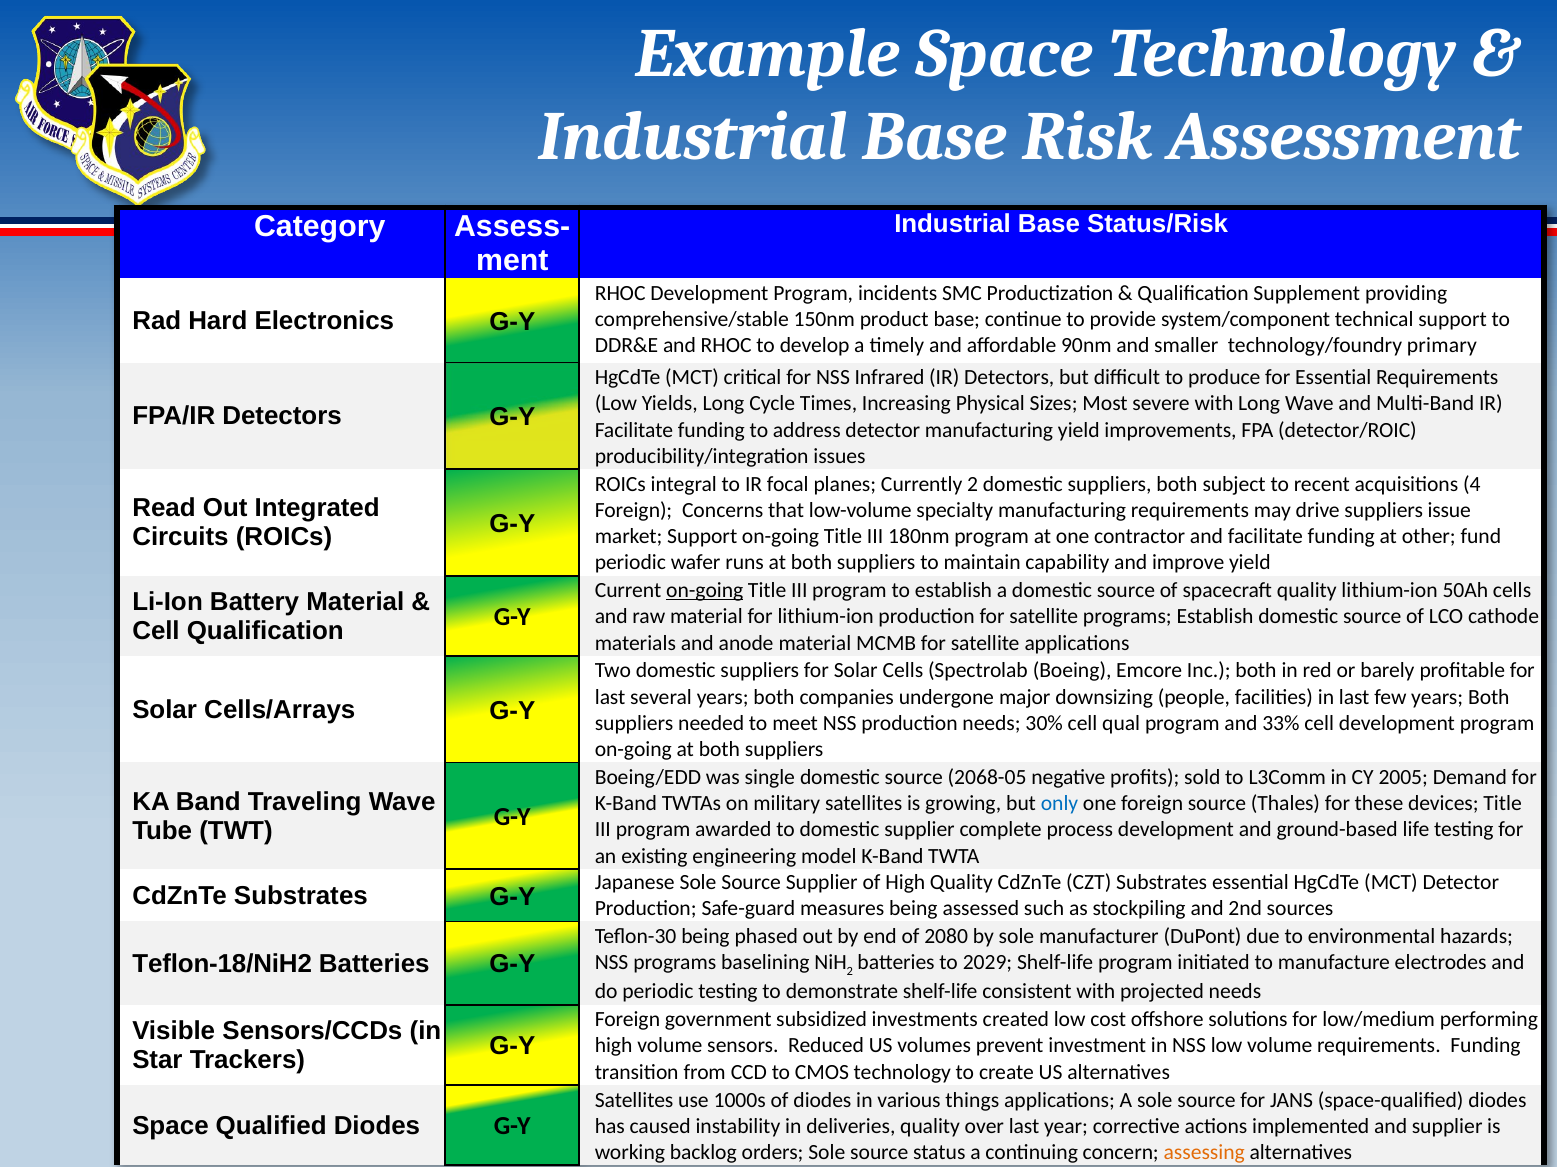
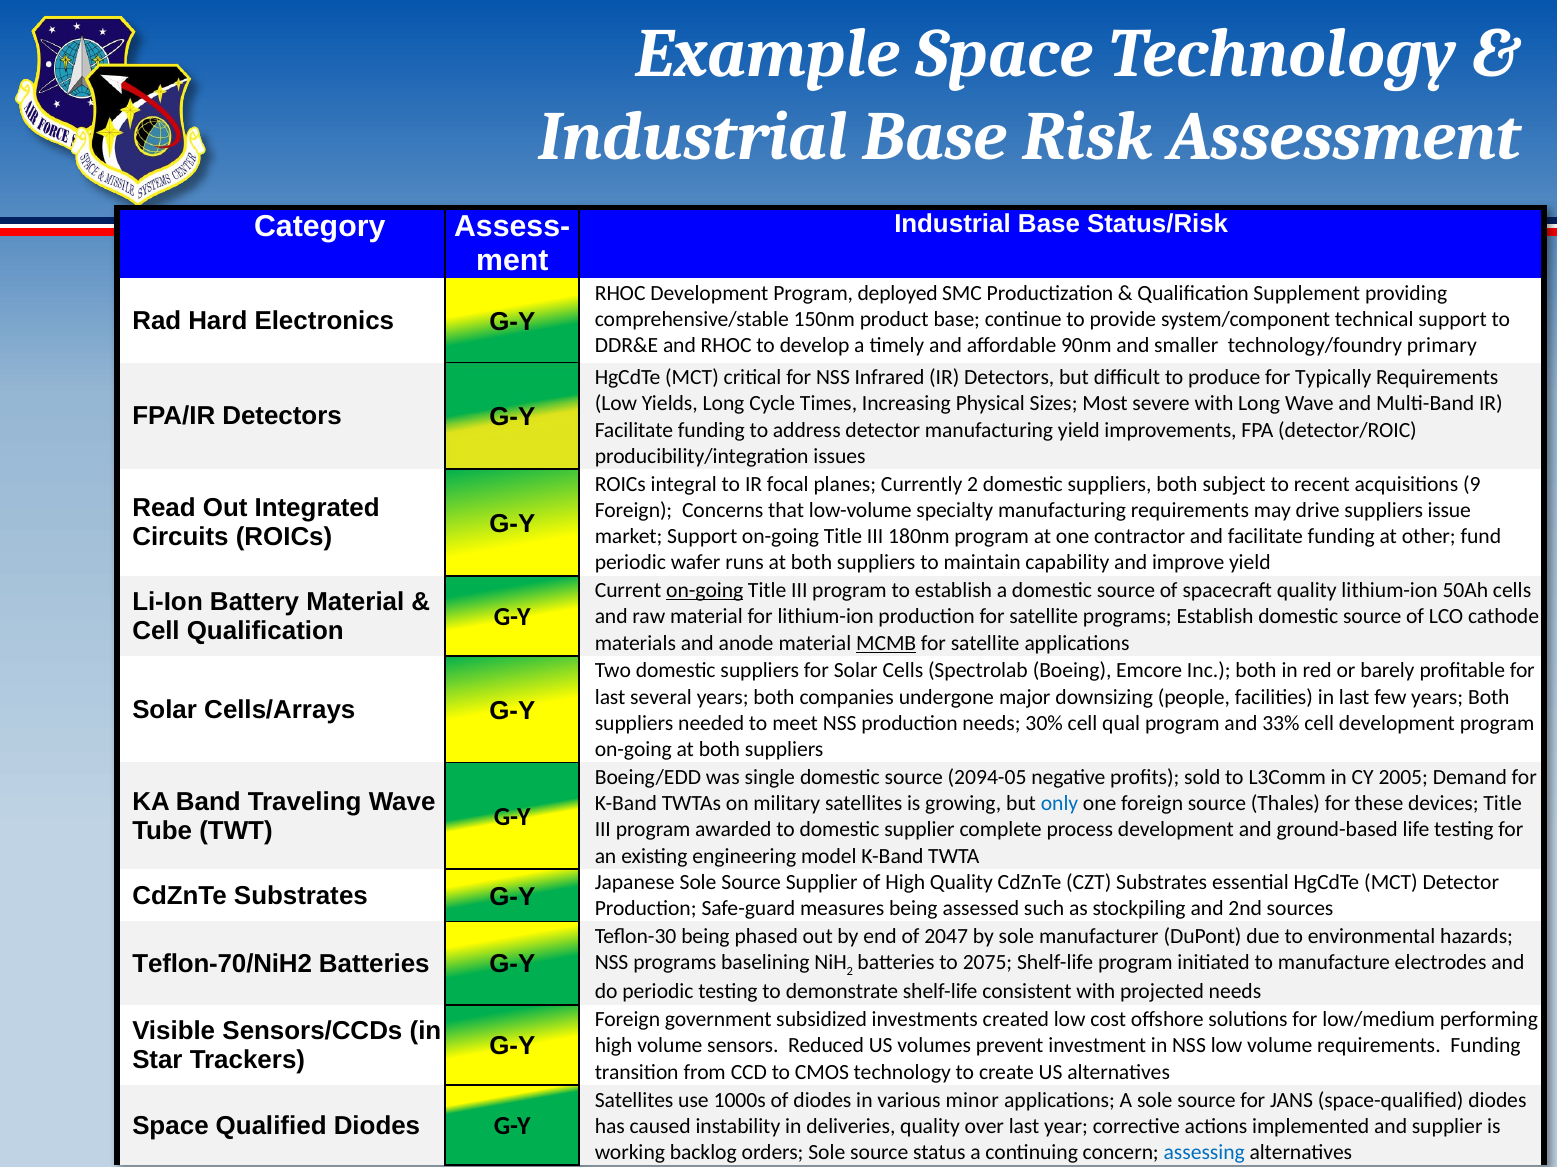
incidents: incidents -> deployed
for Essential: Essential -> Typically
4: 4 -> 9
MCMB underline: none -> present
2068-05: 2068-05 -> 2094-05
2080: 2080 -> 2047
Teflon-18/NiH2: Teflon-18/NiH2 -> Teflon-70/NiH2
2029: 2029 -> 2075
things: things -> minor
assessing colour: orange -> blue
